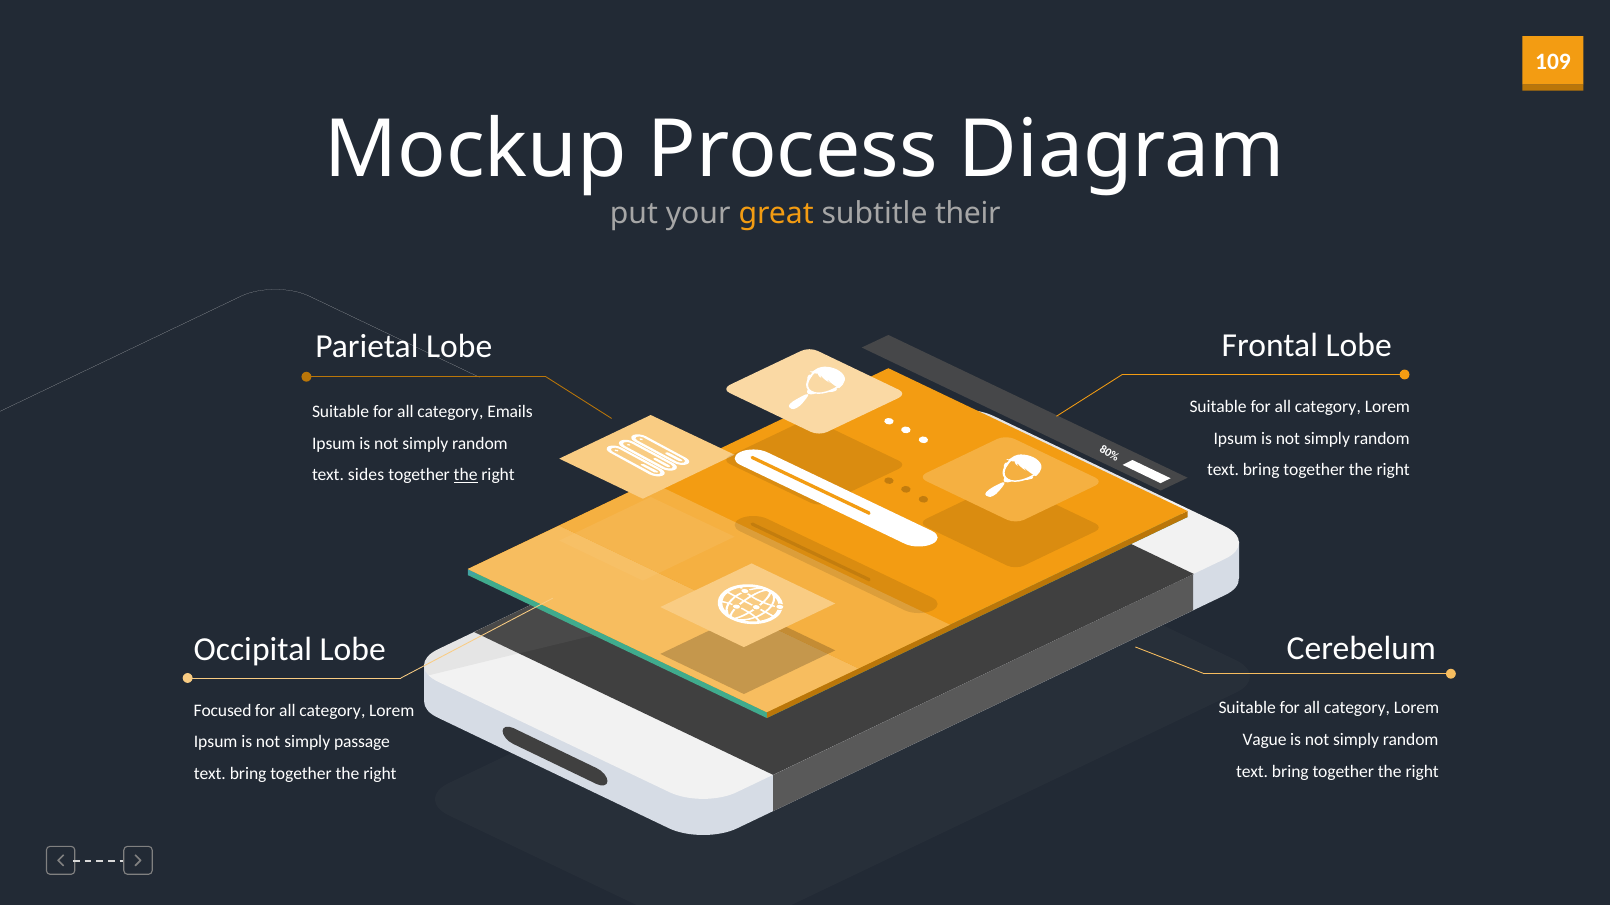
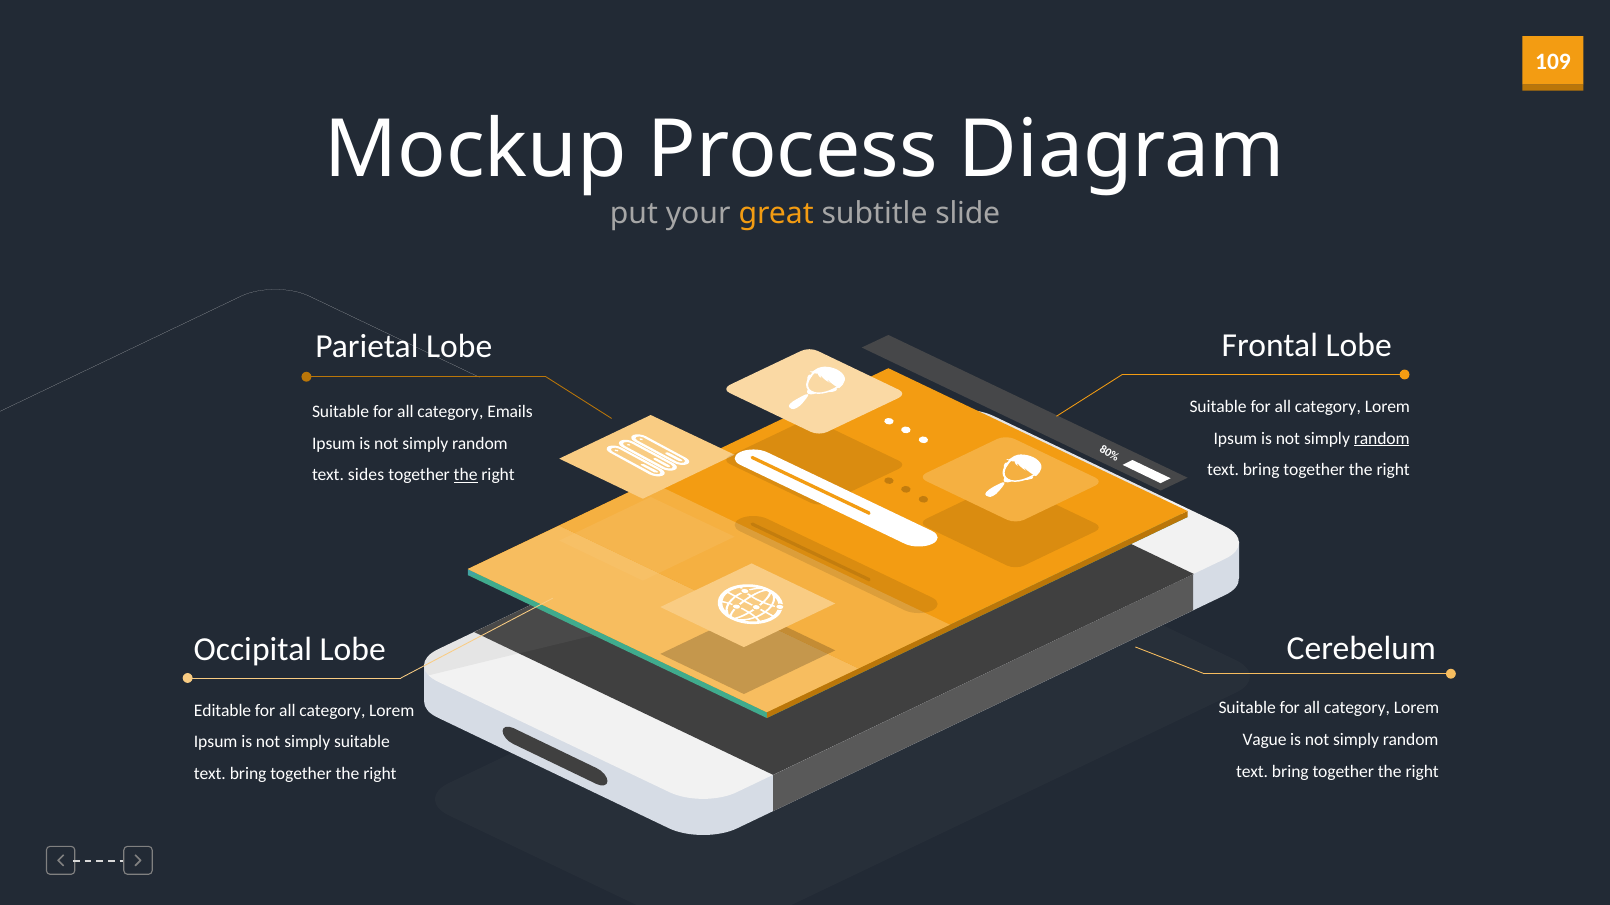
their: their -> slide
random at (1382, 439) underline: none -> present
Focused: Focused -> Editable
simply passage: passage -> suitable
